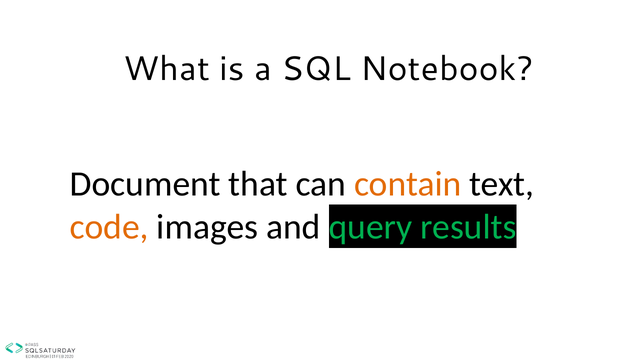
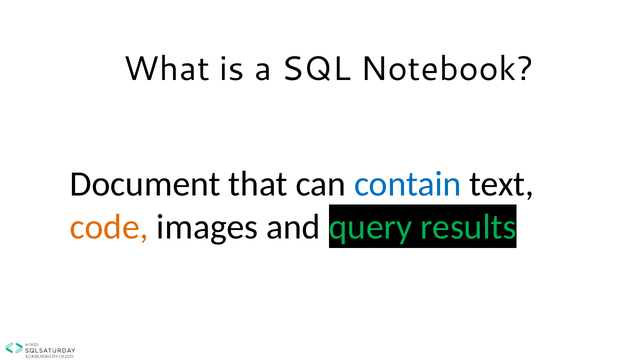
contain colour: orange -> blue
